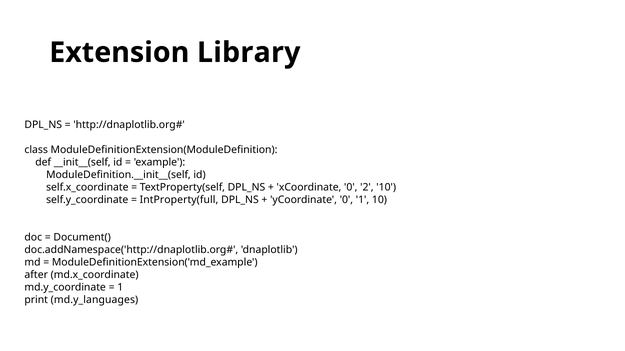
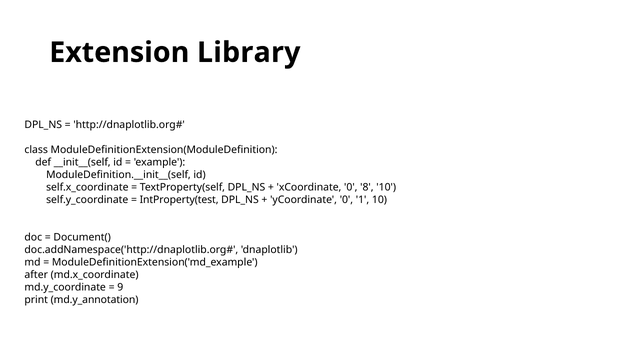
2: 2 -> 8
IntProperty(full: IntProperty(full -> IntProperty(test
1 at (120, 288): 1 -> 9
md.y_languages: md.y_languages -> md.y_annotation
